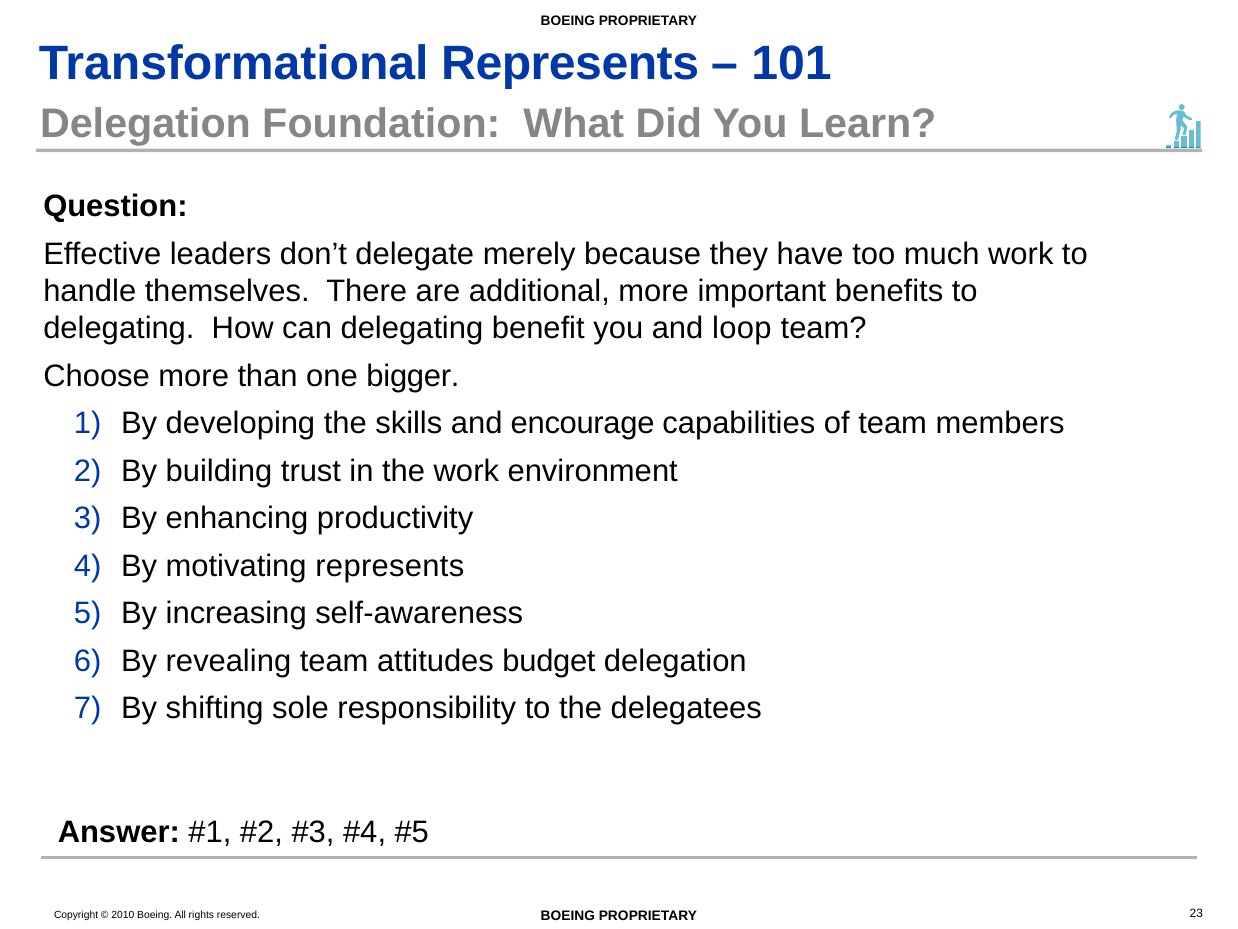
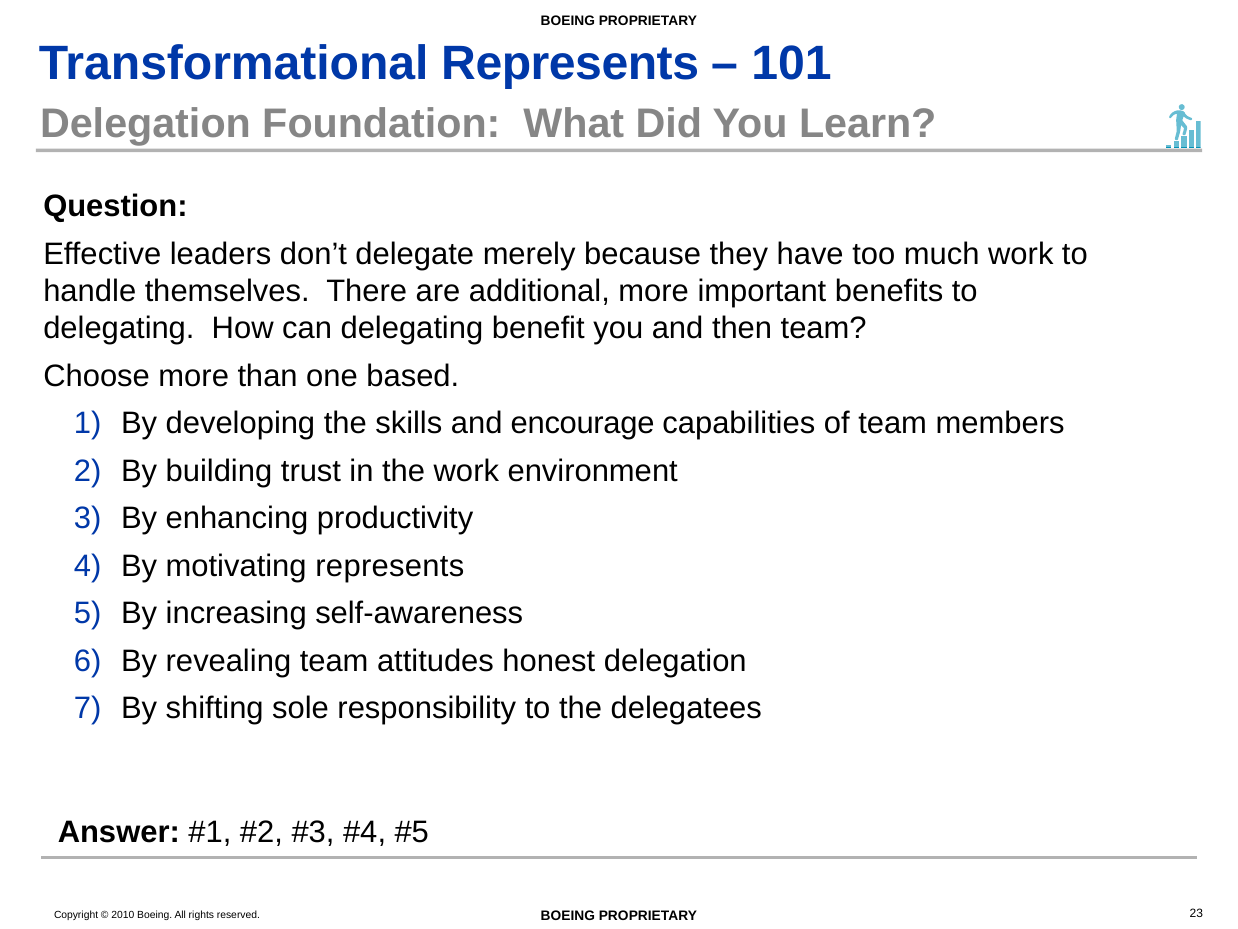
loop: loop -> then
bigger: bigger -> based
budget: budget -> honest
